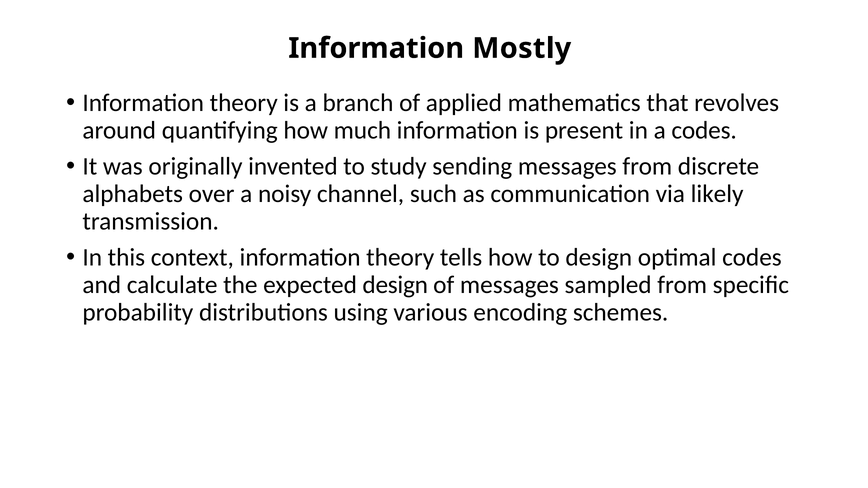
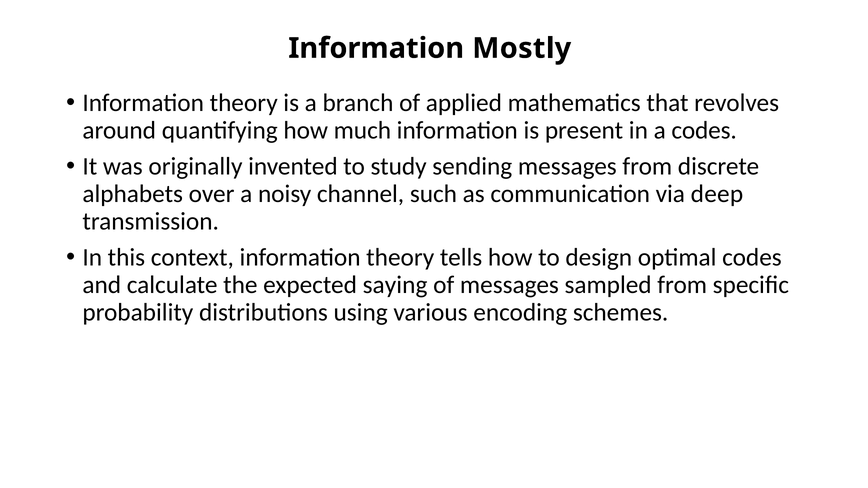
likely: likely -> deep
expected design: design -> saying
